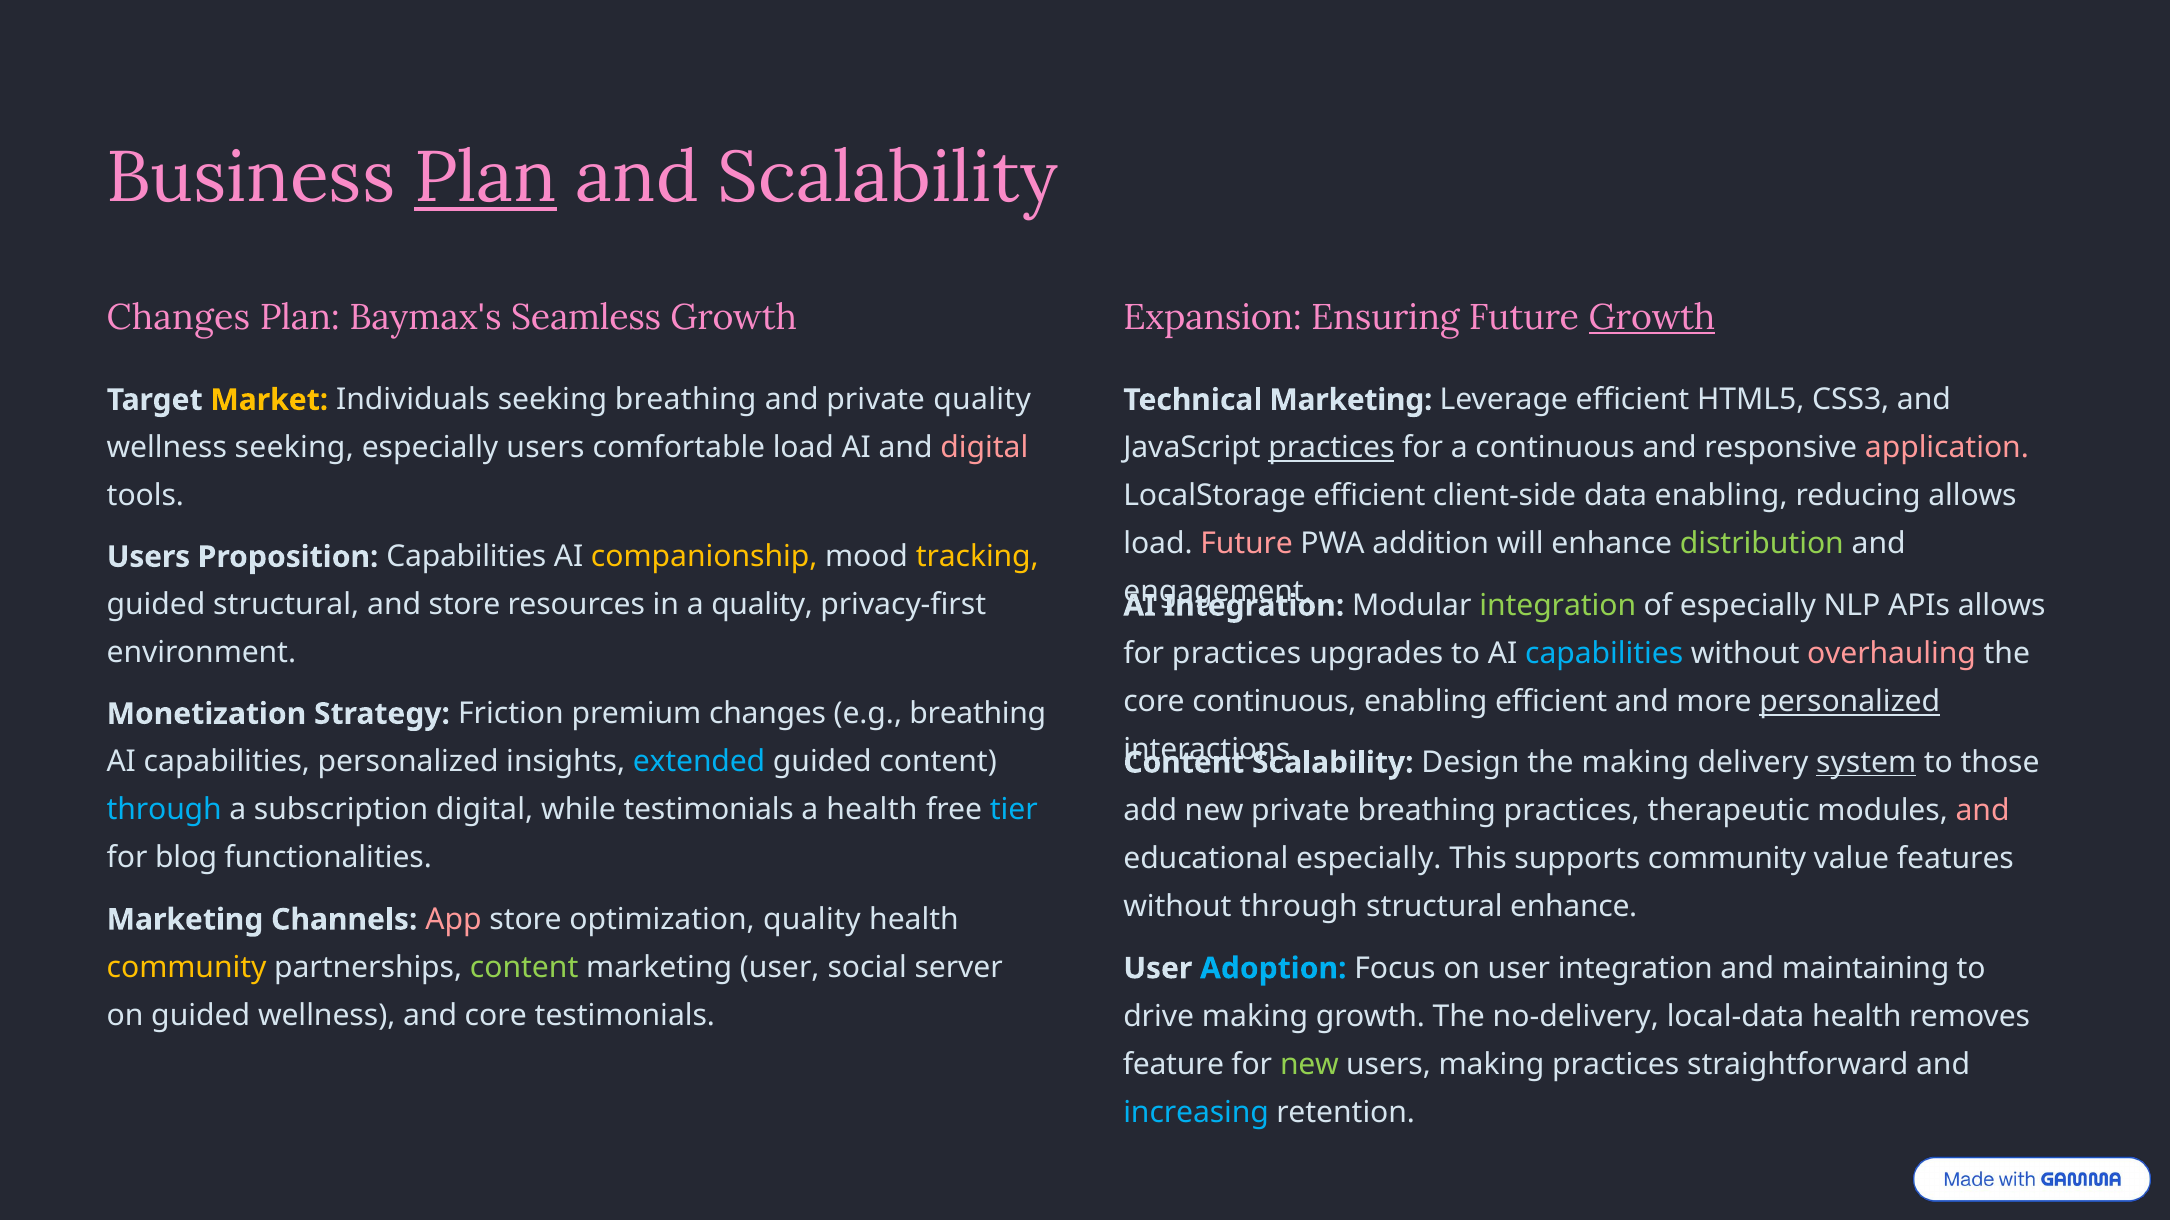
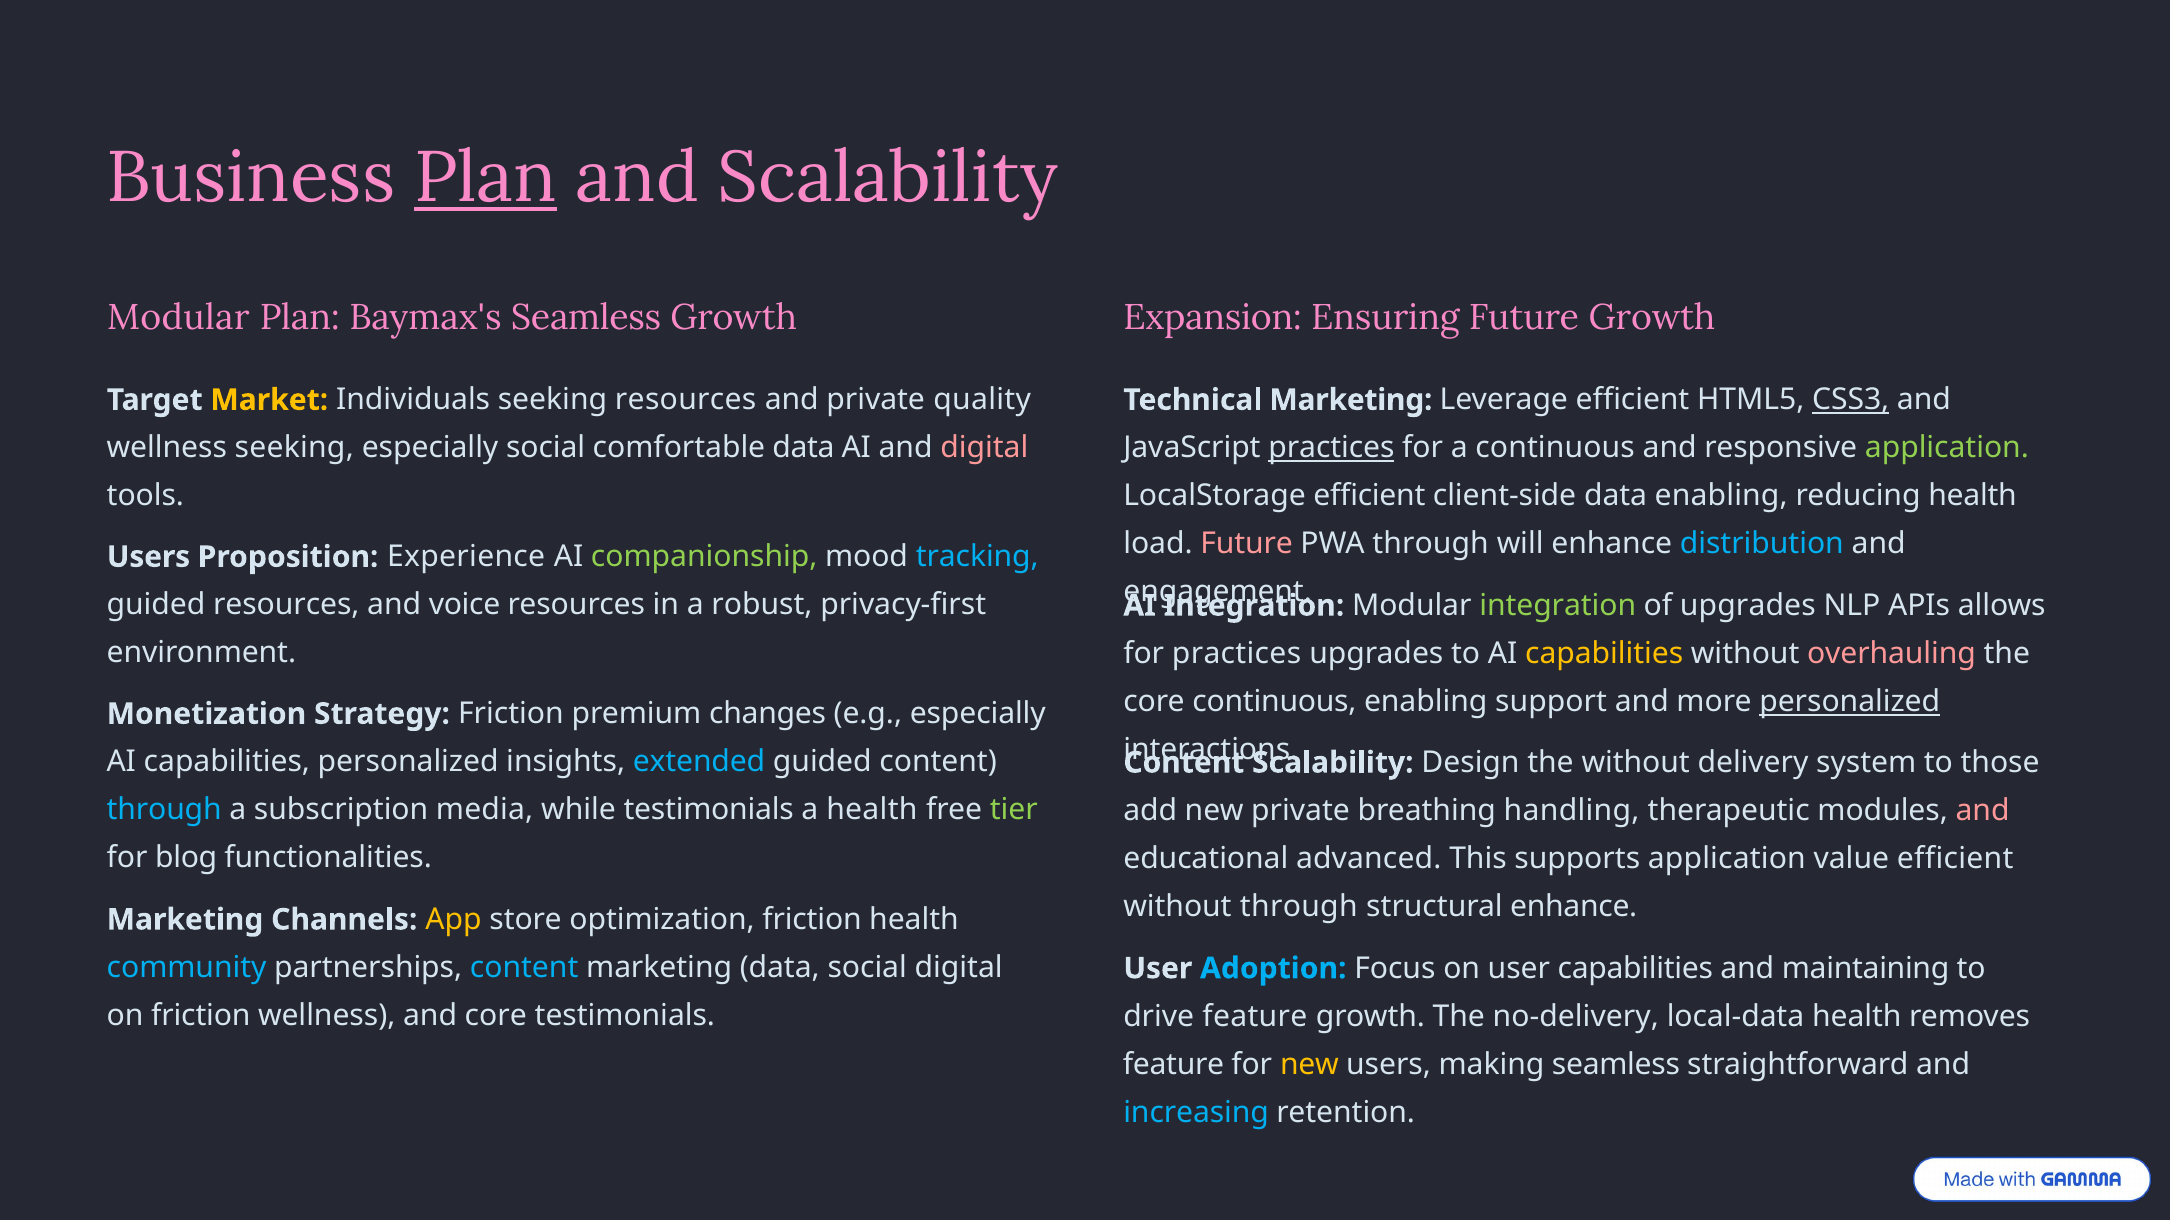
Changes at (178, 318): Changes -> Modular
Growth at (1652, 318) underline: present -> none
seeking breathing: breathing -> resources
CSS3 underline: none -> present
especially users: users -> social
comfortable load: load -> data
application at (1947, 448) colour: pink -> light green
reducing allows: allows -> health
PWA addition: addition -> through
distribution colour: light green -> light blue
Proposition Capabilities: Capabilities -> Experience
companionship colour: yellow -> light green
tracking colour: yellow -> light blue
guided structural: structural -> resources
and store: store -> voice
a quality: quality -> robust
of especially: especially -> upgrades
capabilities at (1604, 654) colour: light blue -> yellow
enabling efficient: efficient -> support
e.g breathing: breathing -> especially
the making: making -> without
system underline: present -> none
subscription digital: digital -> media
tier colour: light blue -> light green
breathing practices: practices -> handling
educational especially: especially -> advanced
supports community: community -> application
value features: features -> efficient
App colour: pink -> yellow
optimization quality: quality -> friction
community at (187, 968) colour: yellow -> light blue
content at (524, 968) colour: light green -> light blue
marketing user: user -> data
social server: server -> digital
user integration: integration -> capabilities
on guided: guided -> friction
drive making: making -> feature
new at (1309, 1065) colour: light green -> yellow
making practices: practices -> seamless
